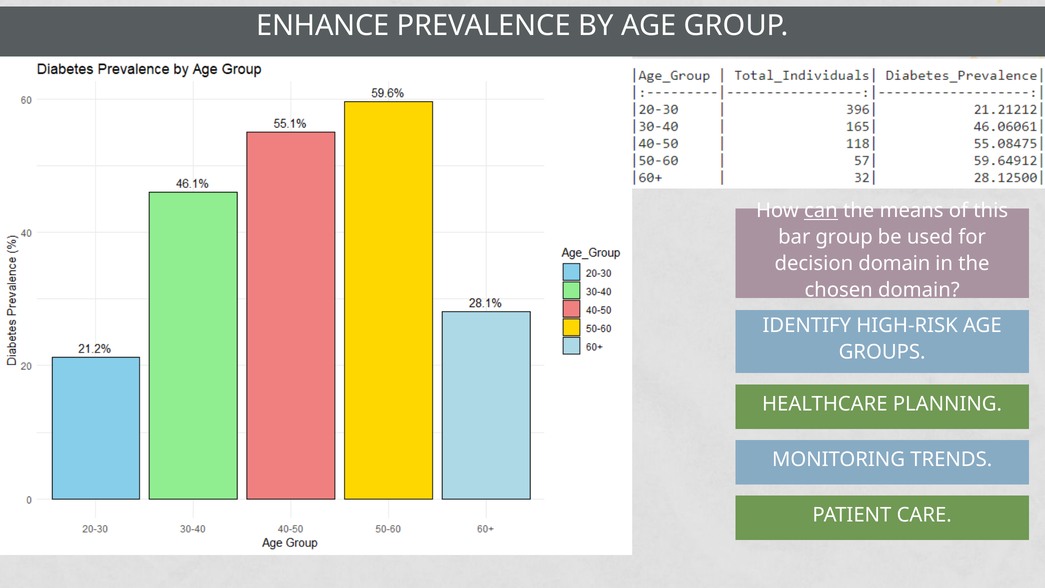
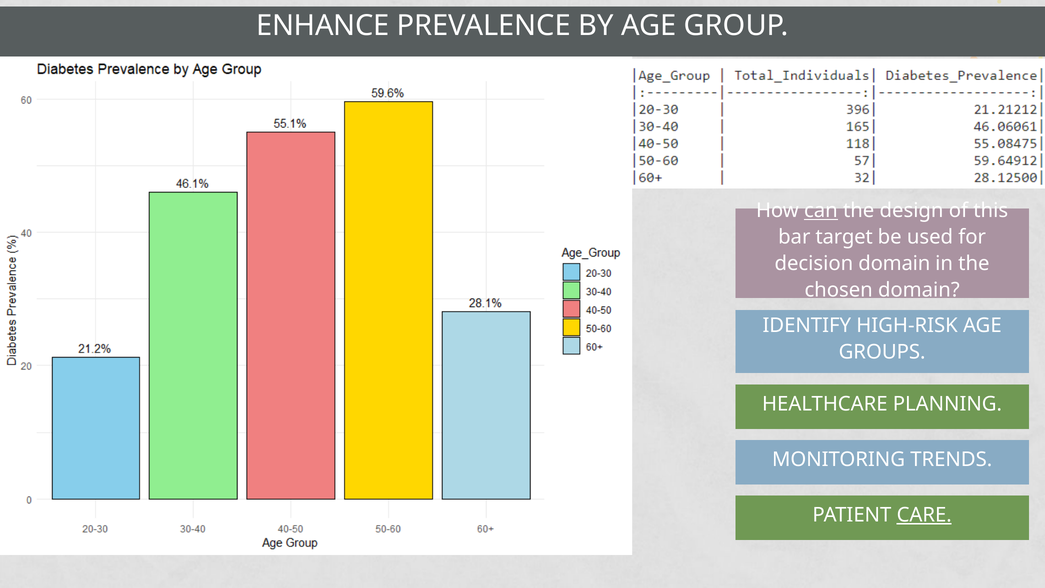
means: means -> design
bar group: group -> target
CARE underline: none -> present
